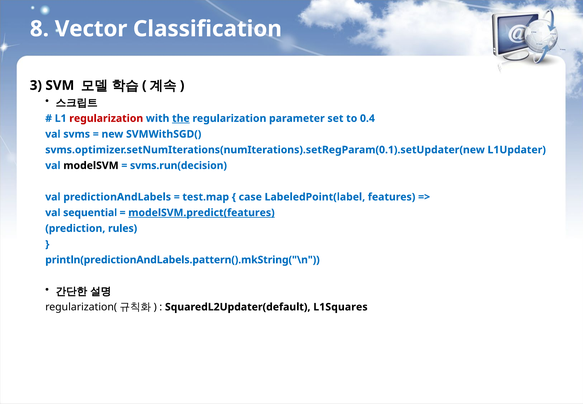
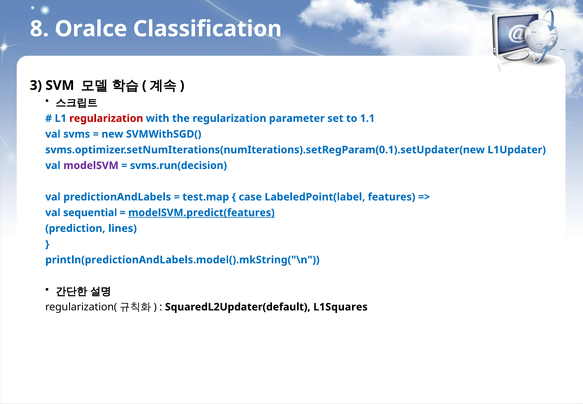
Vector: Vector -> Oralce
the underline: present -> none
0.4: 0.4 -> 1.1
modelSVM colour: black -> purple
rules: rules -> lines
println(predictionAndLabels.pattern().mkString("\n: println(predictionAndLabels.pattern().mkString("\n -> println(predictionAndLabels.model().mkString("\n
